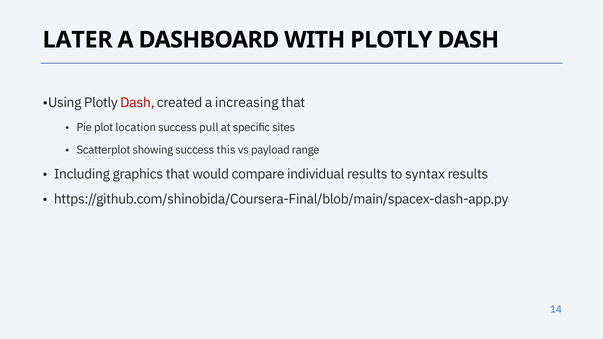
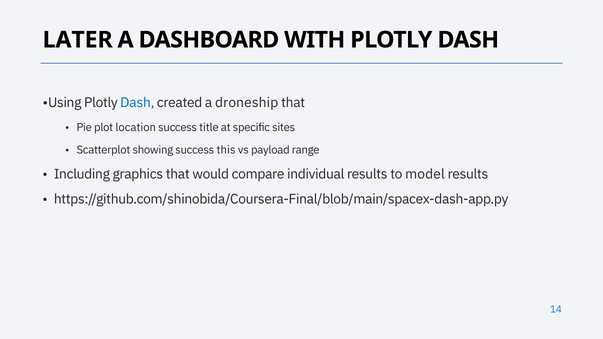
Dash at (137, 103) colour: red -> blue
increasing: increasing -> droneship
pull: pull -> title
syntax: syntax -> model
